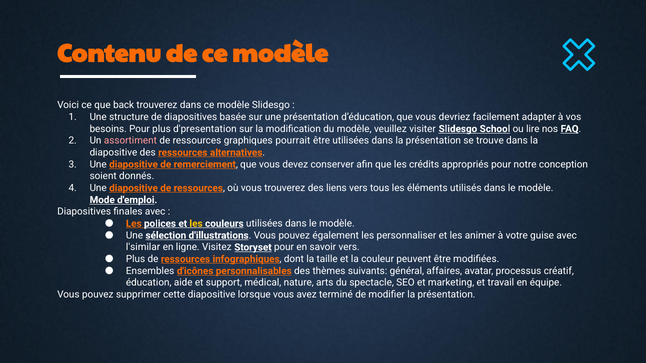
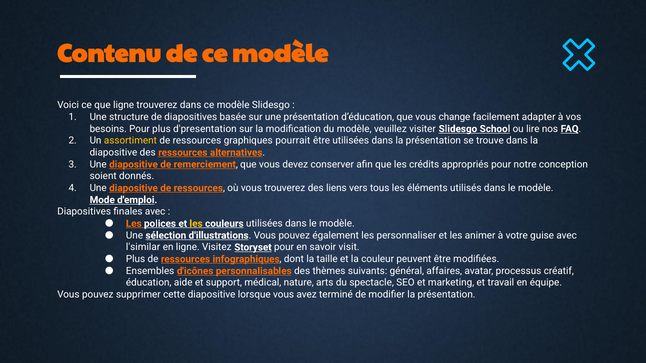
que back: back -> ligne
devriez: devriez -> change
assortiment colour: pink -> yellow
savoir vers: vers -> visit
